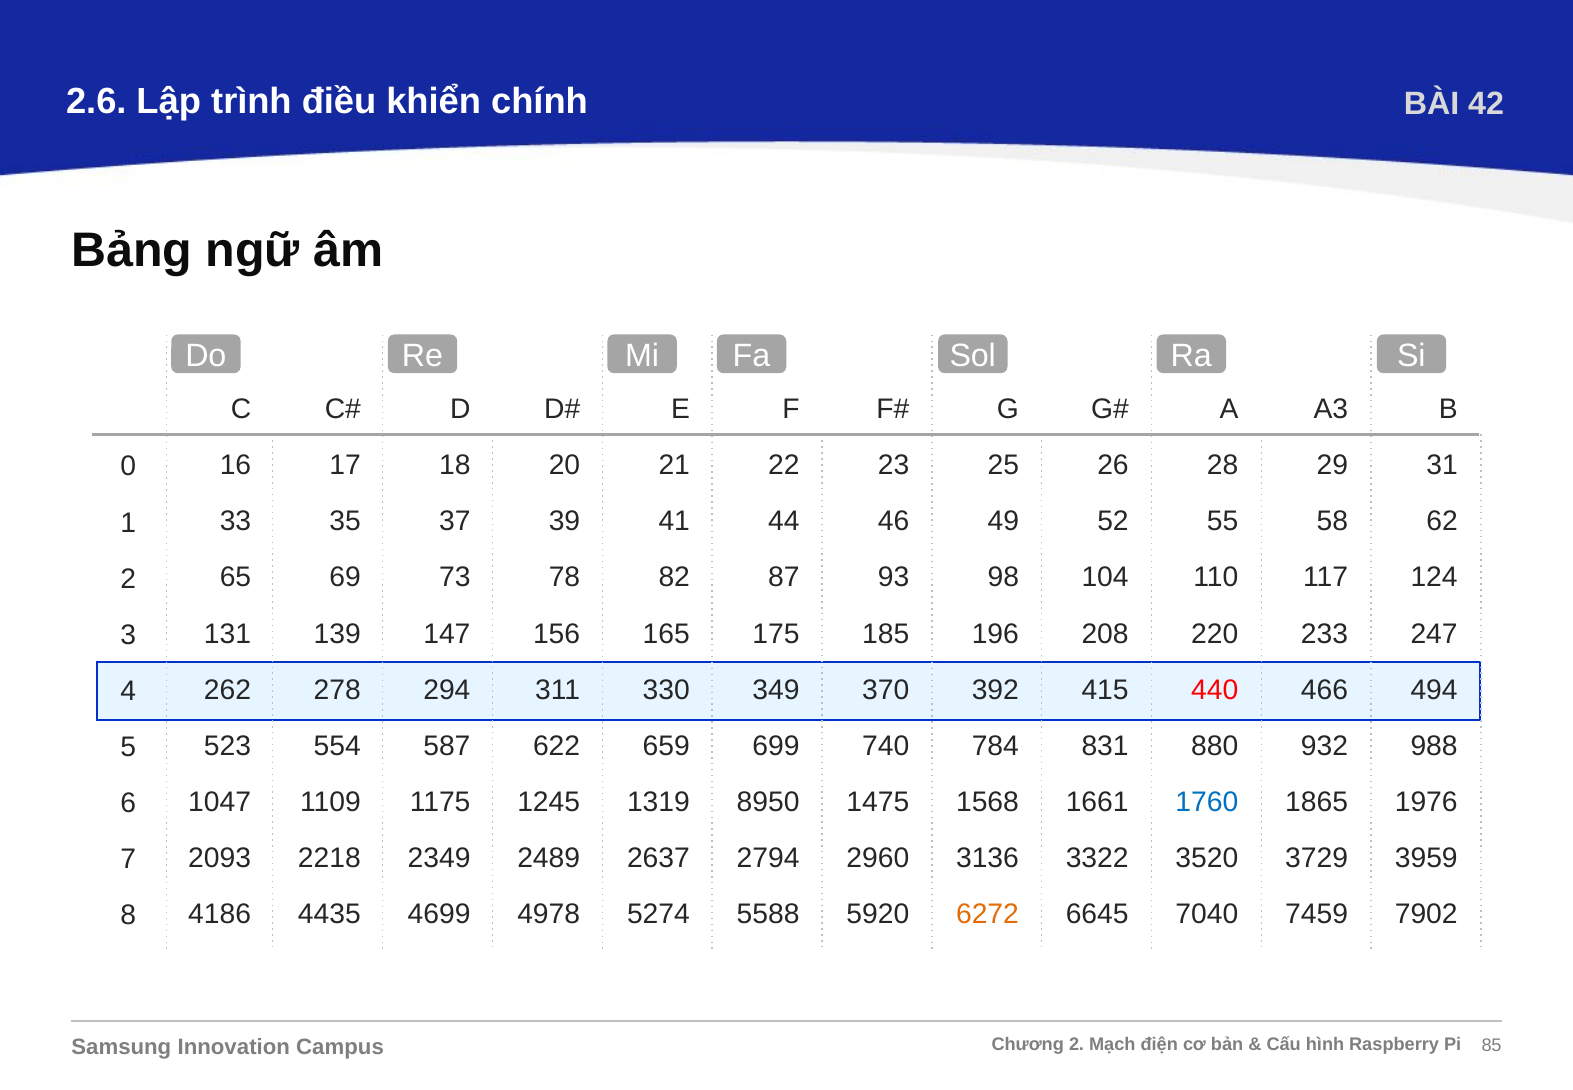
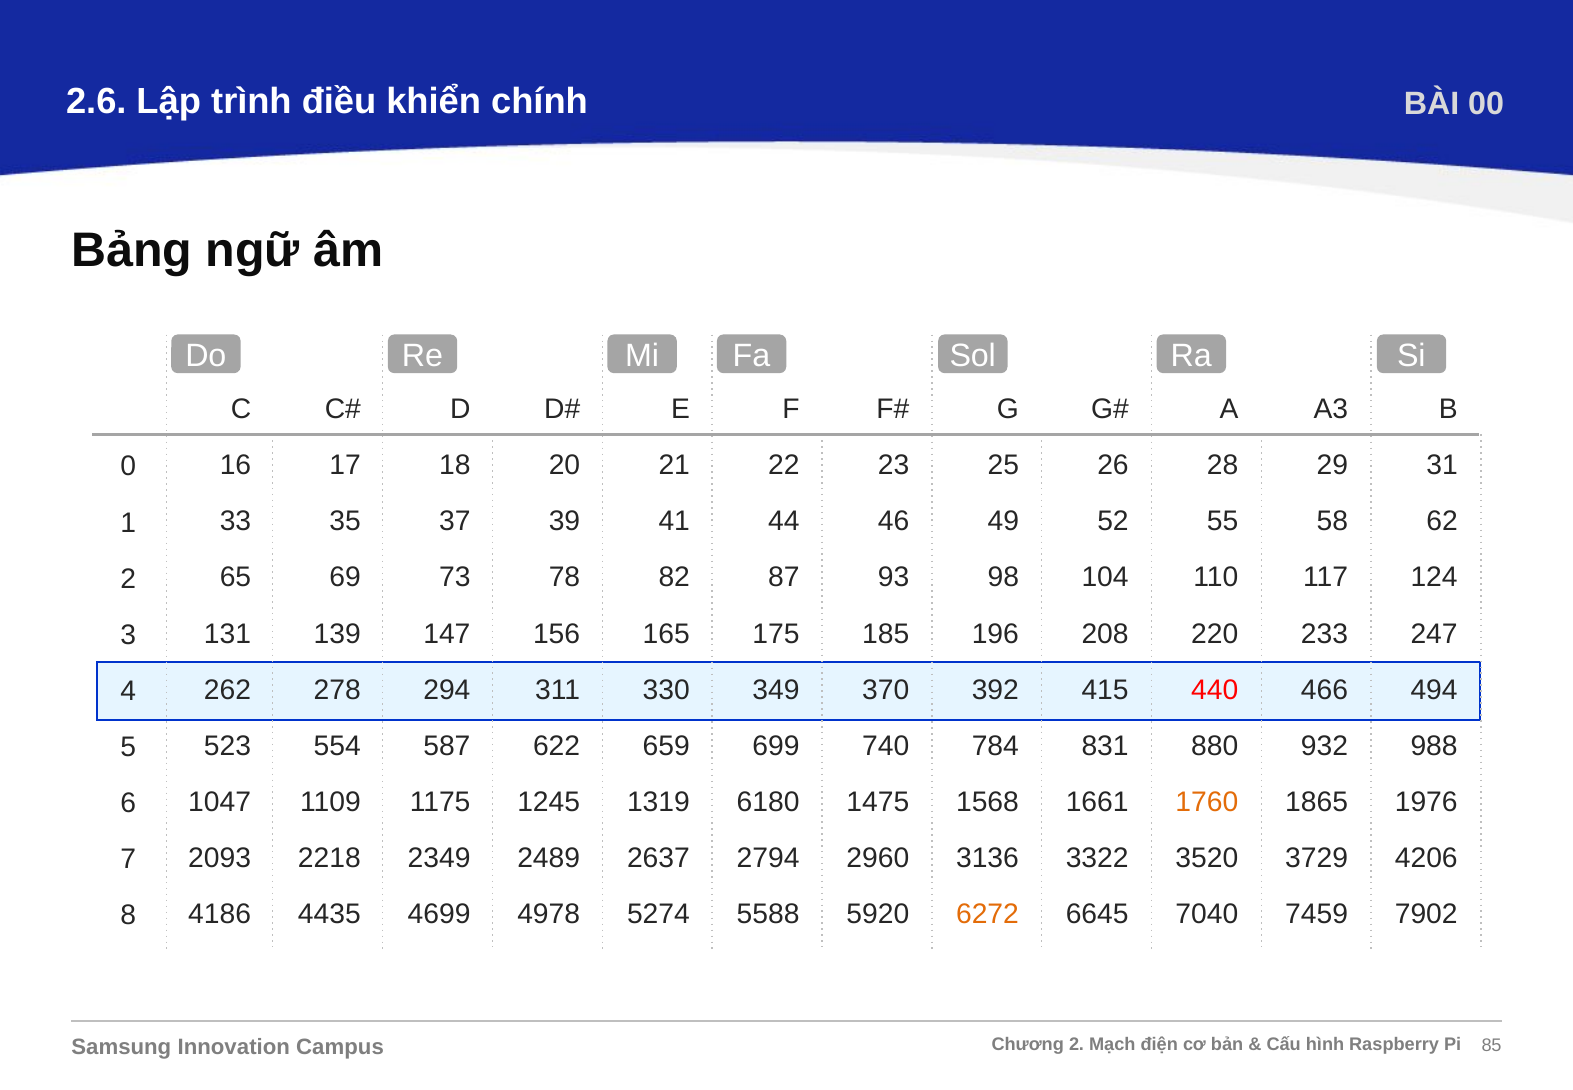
42: 42 -> 00
8950: 8950 -> 6180
1760 colour: blue -> orange
3959: 3959 -> 4206
